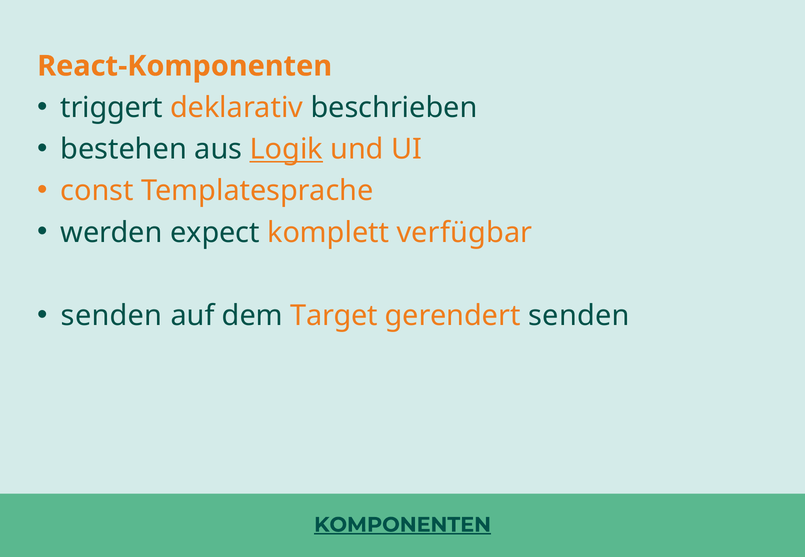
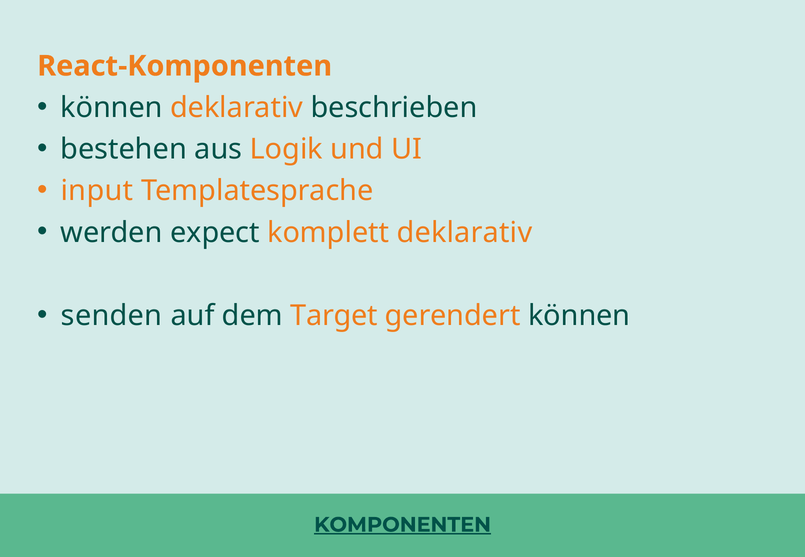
triggert at (112, 108): triggert -> können
Logik underline: present -> none
const: const -> input
komplett verfügbar: verfügbar -> deklarativ
gerendert senden: senden -> können
